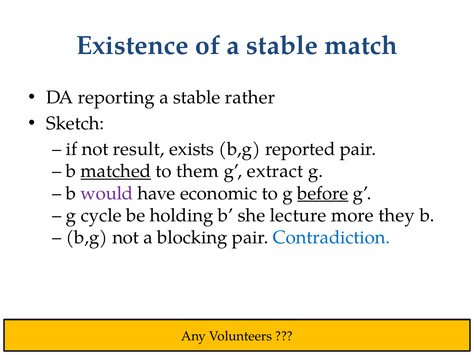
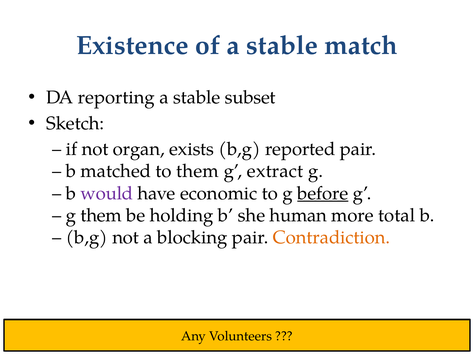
rather: rather -> subset
result: result -> organ
matched underline: present -> none
g cycle: cycle -> them
lecture: lecture -> human
they: they -> total
Contradiction colour: blue -> orange
